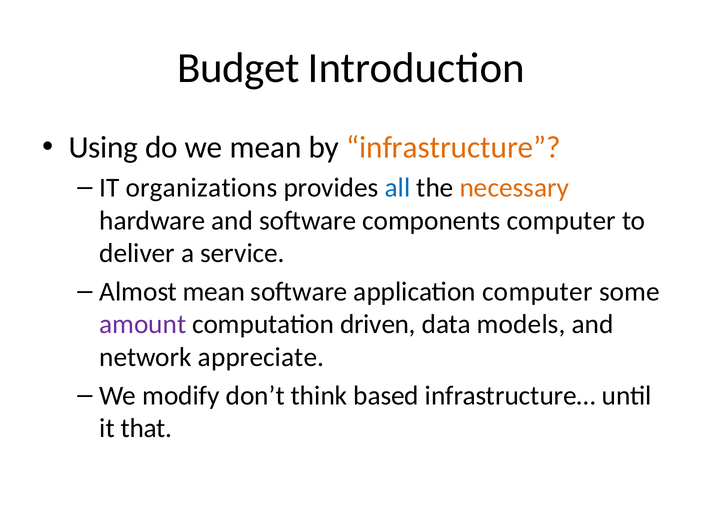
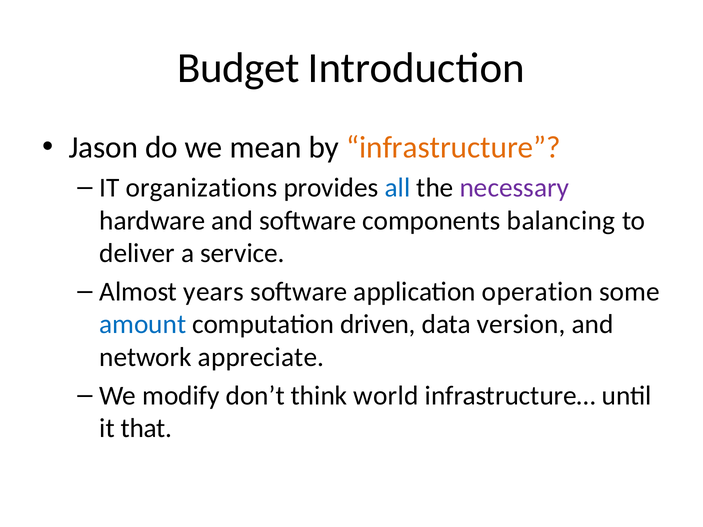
Using: Using -> Jason
necessary colour: orange -> purple
components computer: computer -> balancing
Almost mean: mean -> years
application computer: computer -> operation
amount colour: purple -> blue
models: models -> version
based: based -> world
